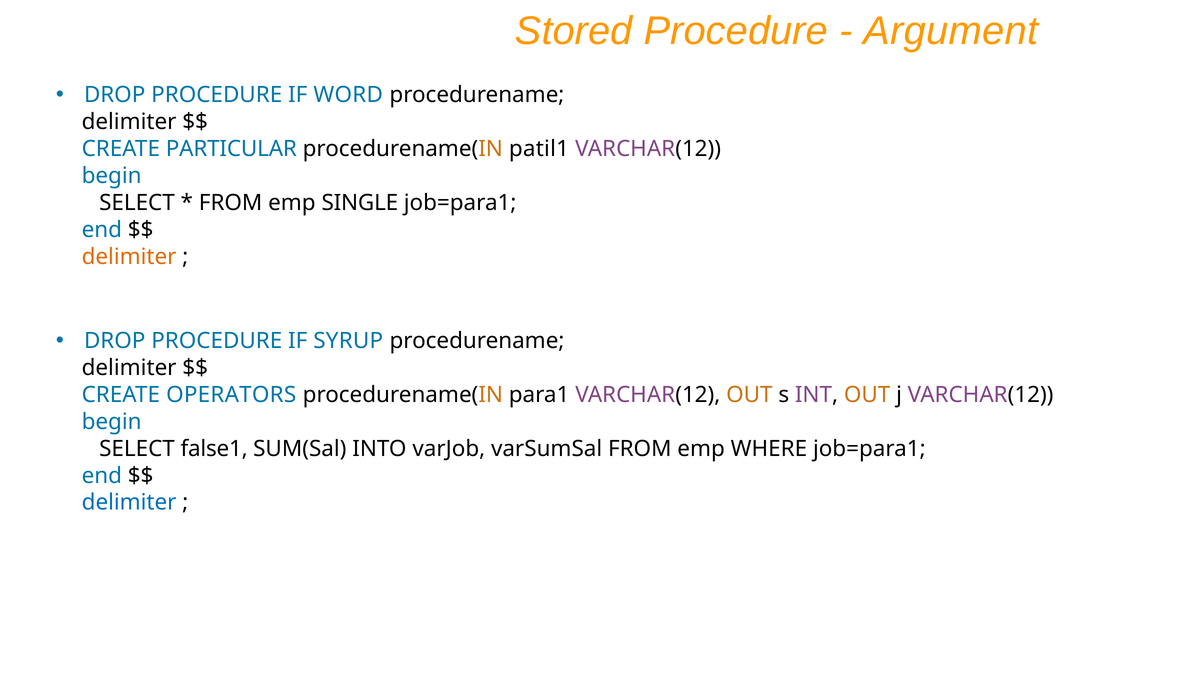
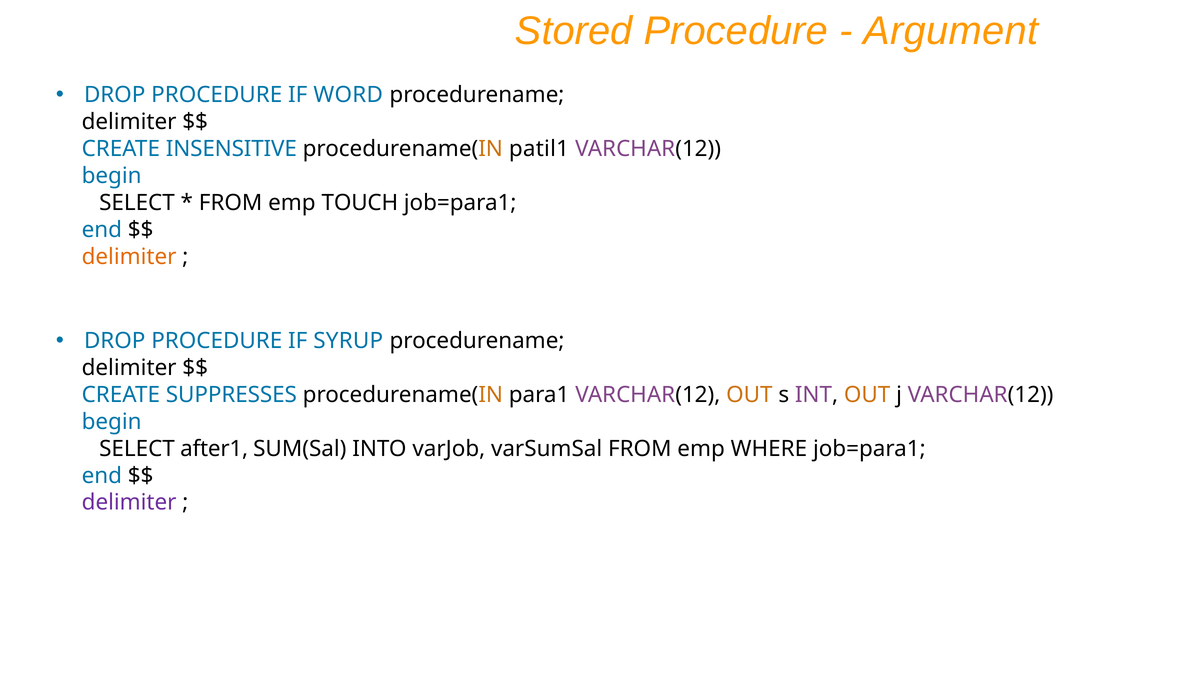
PARTICULAR: PARTICULAR -> INSENSITIVE
SINGLE: SINGLE -> TOUCH
OPERATORS: OPERATORS -> SUPPRESSES
false1: false1 -> after1
delimiter at (129, 502) colour: blue -> purple
